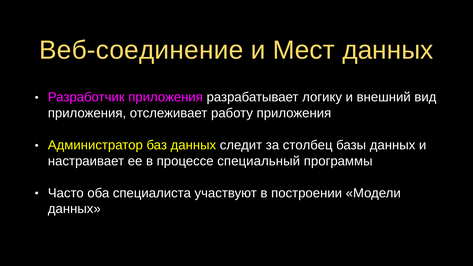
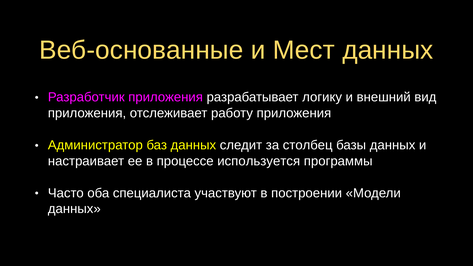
Веб-соединение: Веб-соединение -> Веб-основанные
специальный: специальный -> используется
